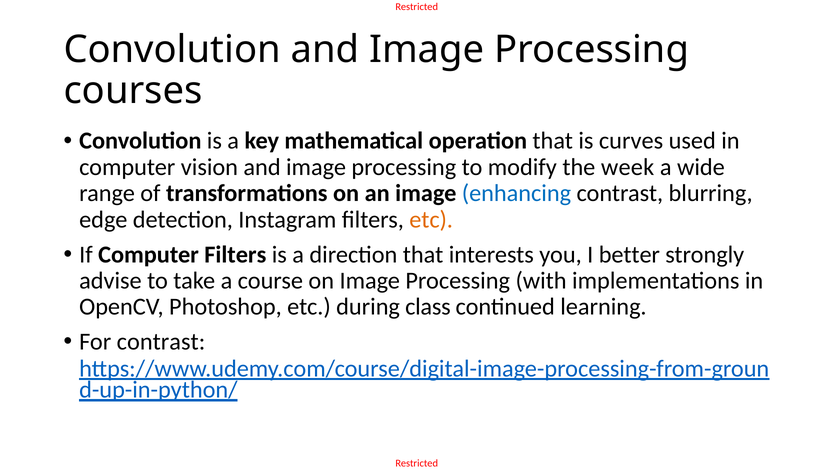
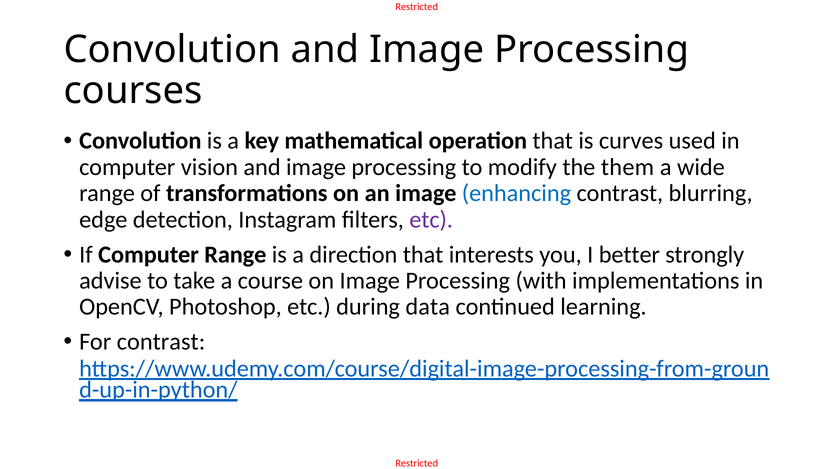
week: week -> them
etc at (431, 220) colour: orange -> purple
Computer Filters: Filters -> Range
class: class -> data
